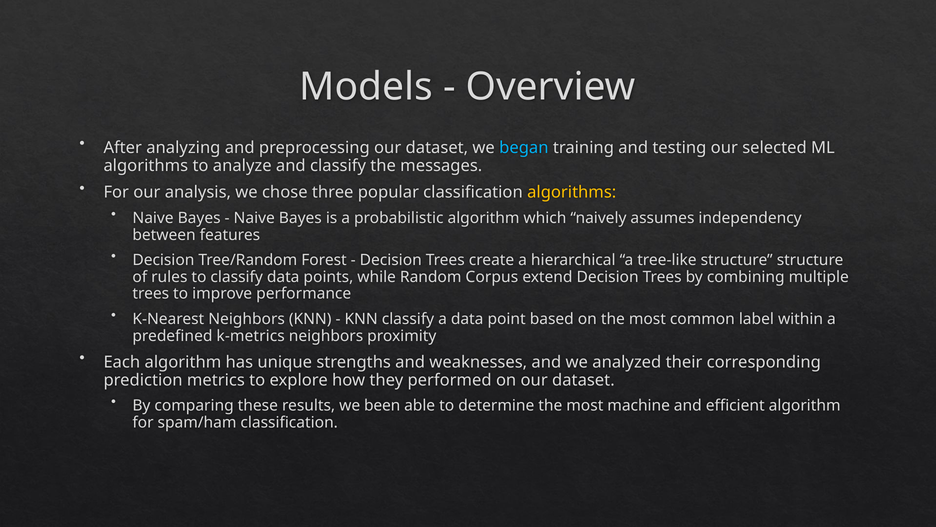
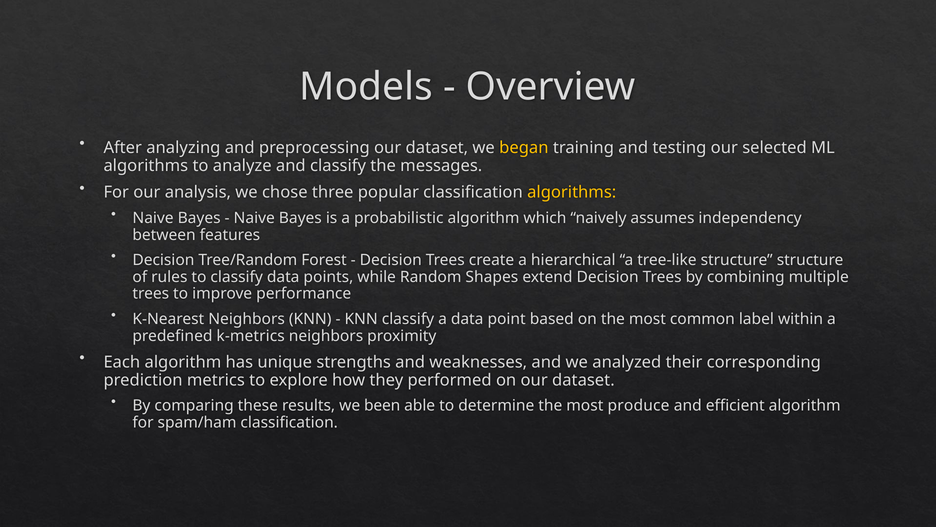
began colour: light blue -> yellow
Corpus: Corpus -> Shapes
machine: machine -> produce
